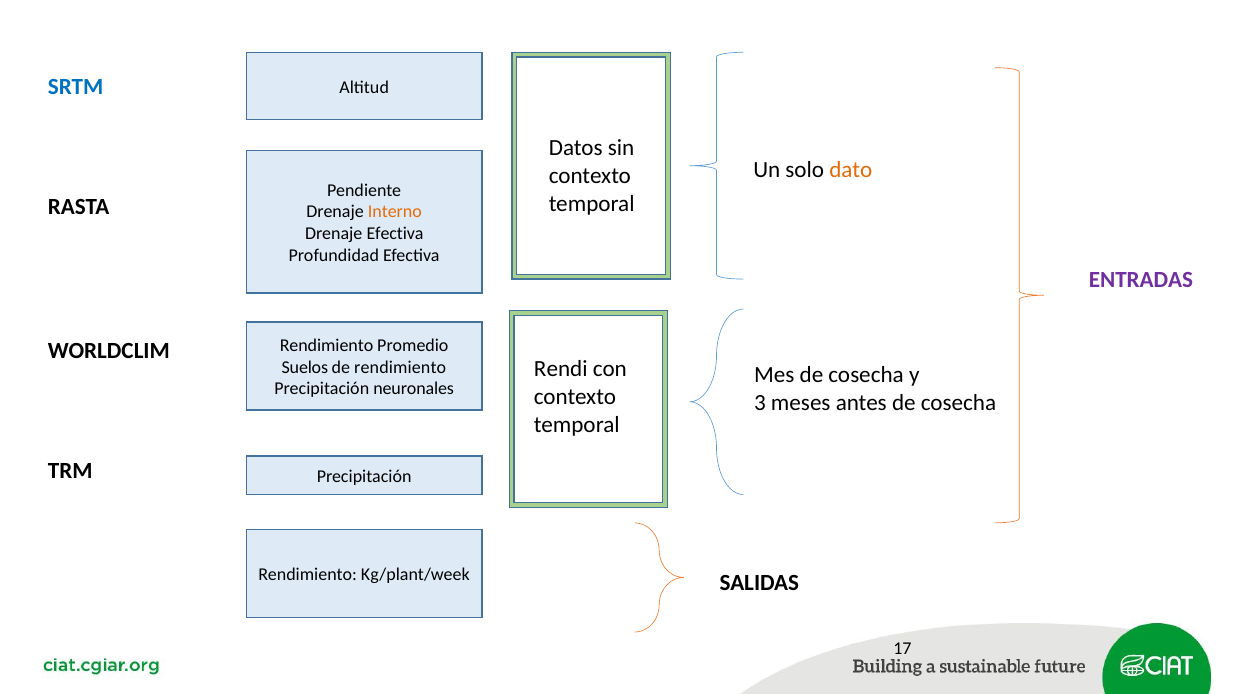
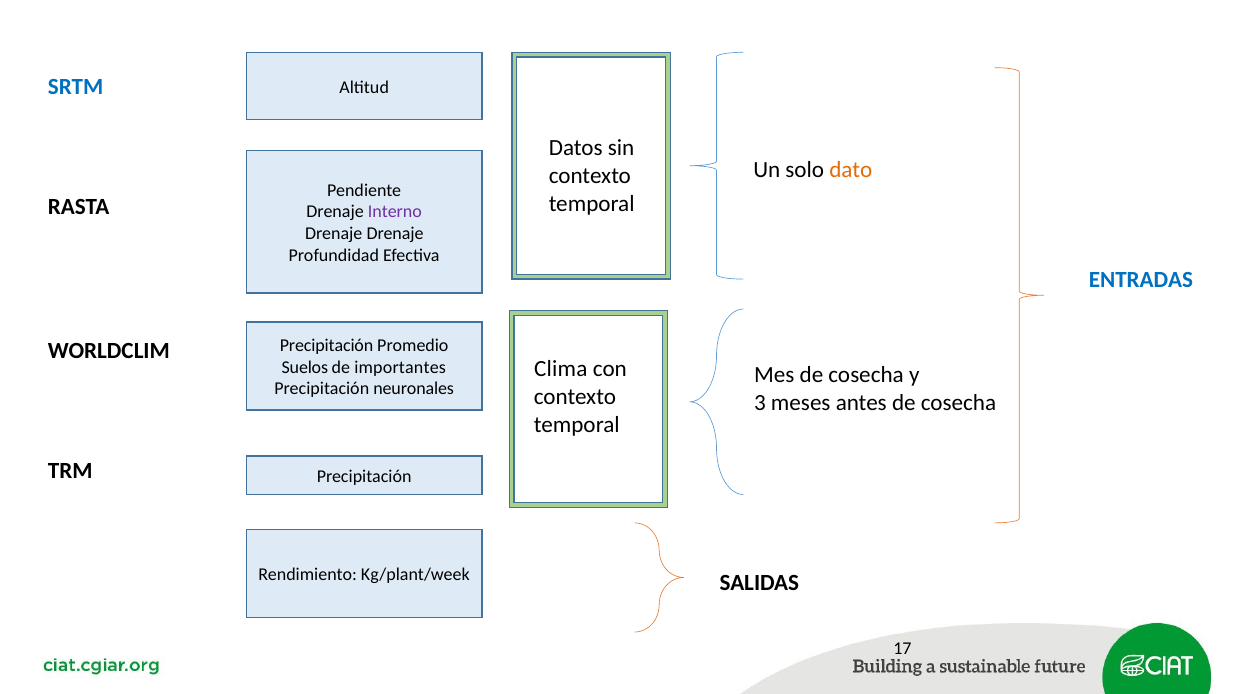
Interno colour: orange -> purple
Drenaje Efectiva: Efectiva -> Drenaje
ENTRADAS colour: purple -> blue
Rendimiento at (327, 346): Rendimiento -> Precipitación
Rendi: Rendi -> Clima
de rendimiento: rendimiento -> importantes
